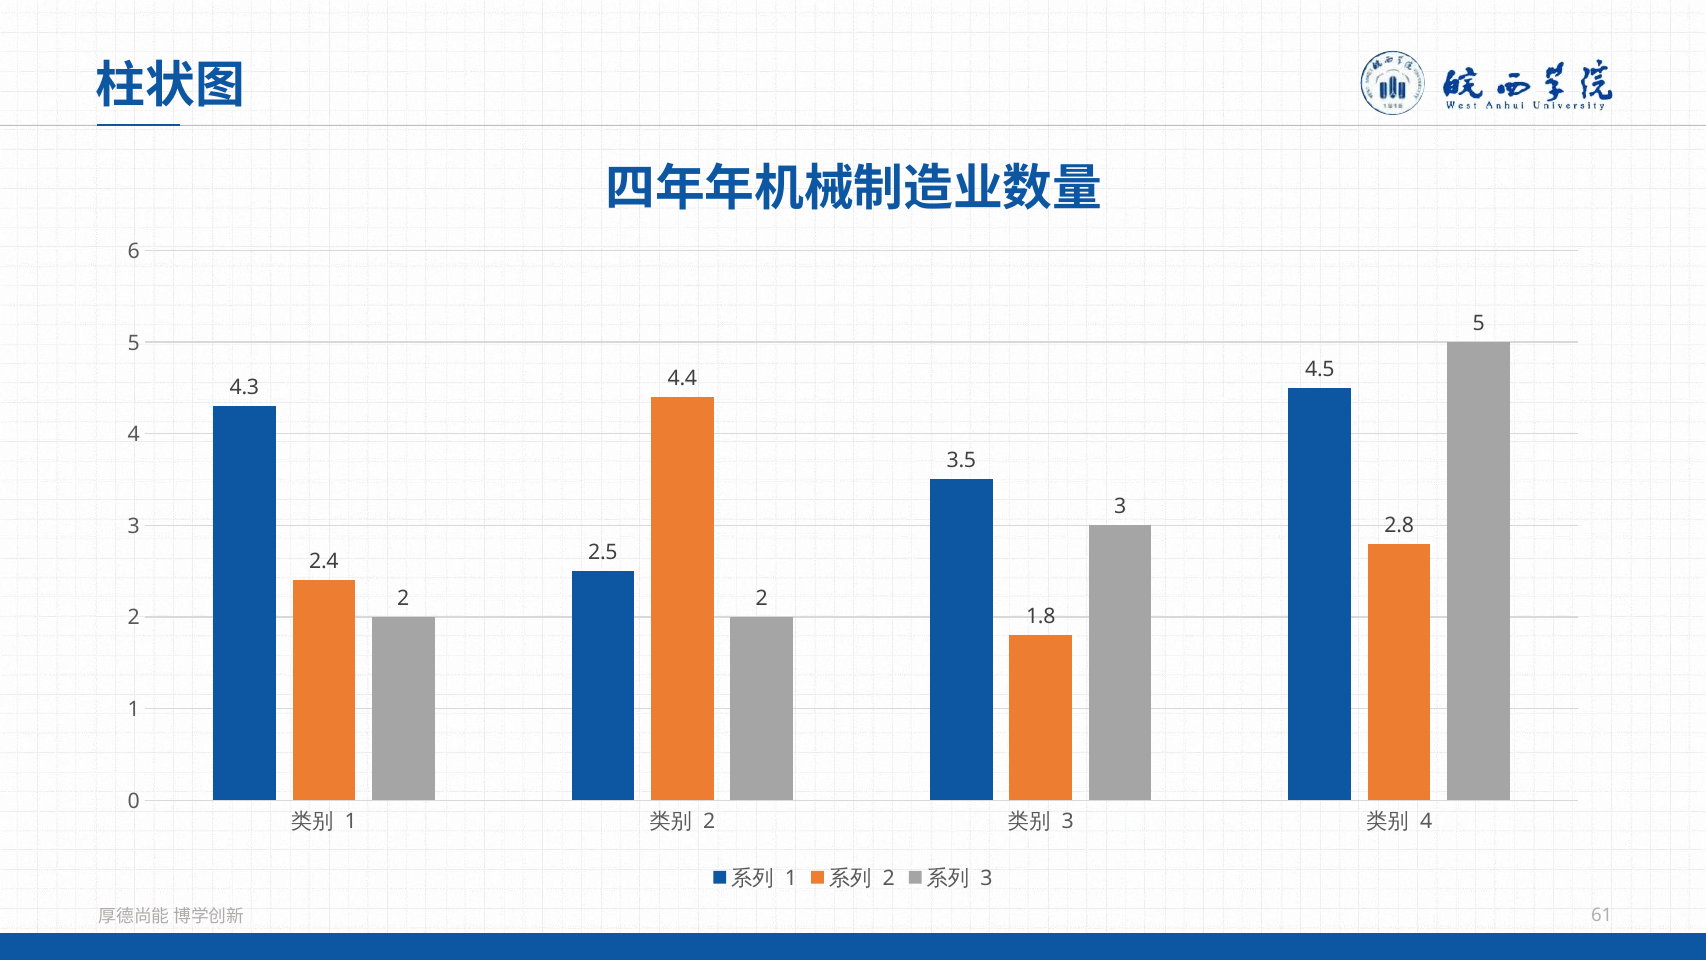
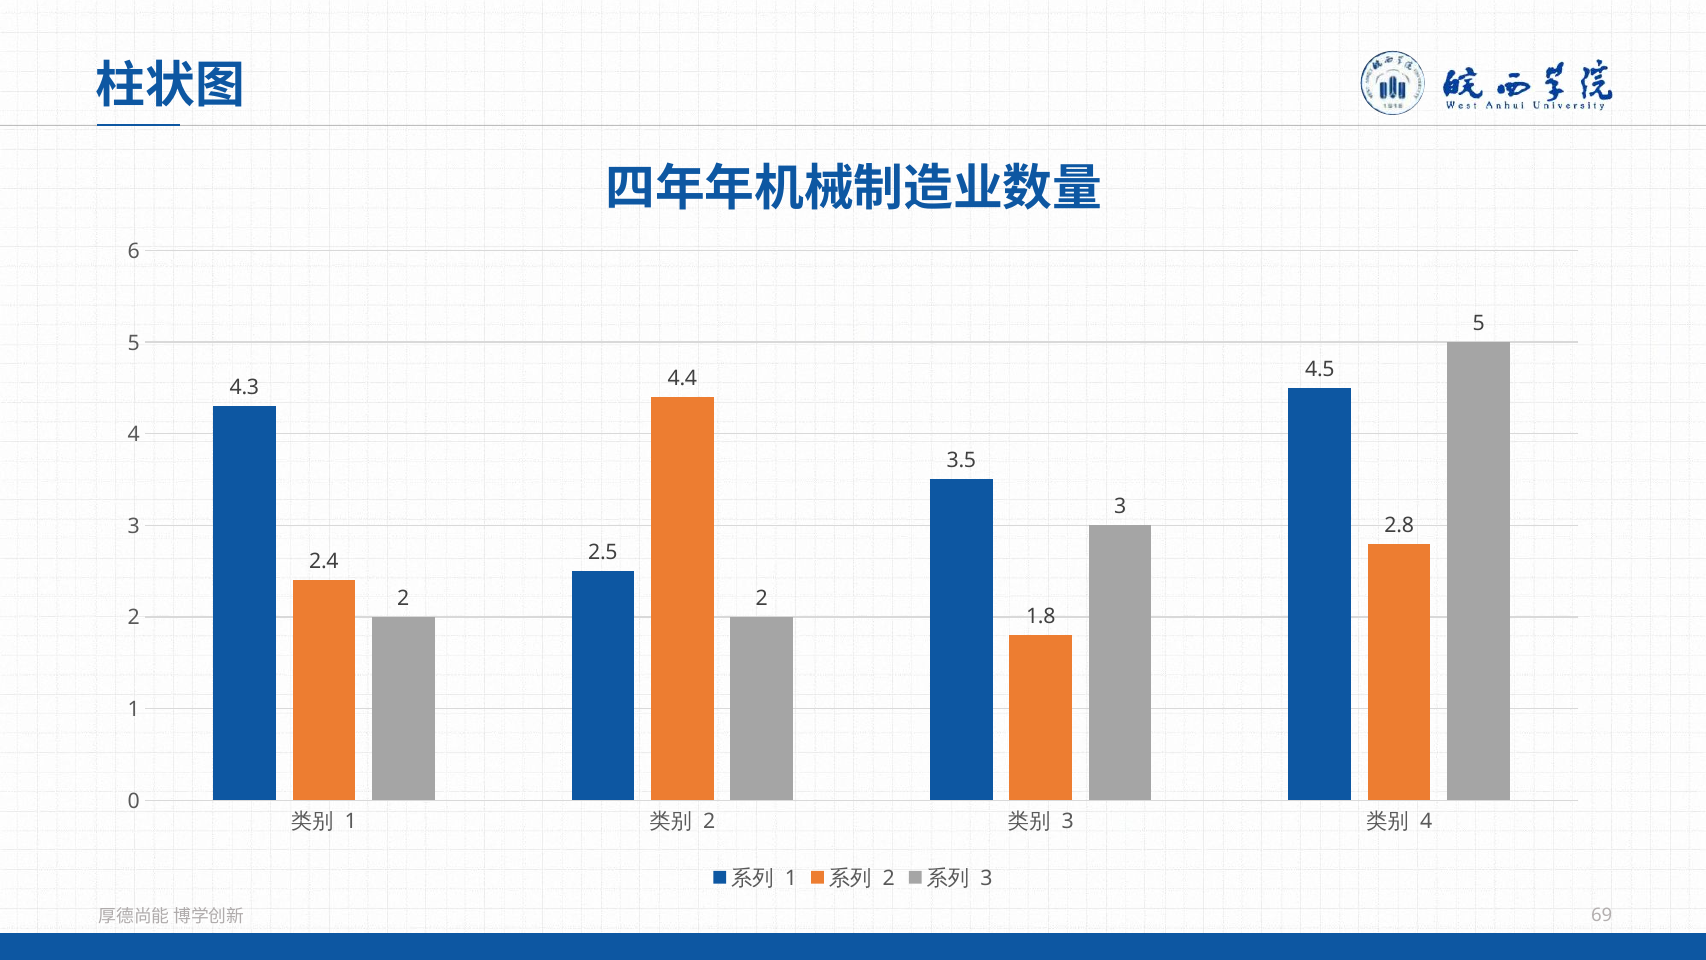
61: 61 -> 69
